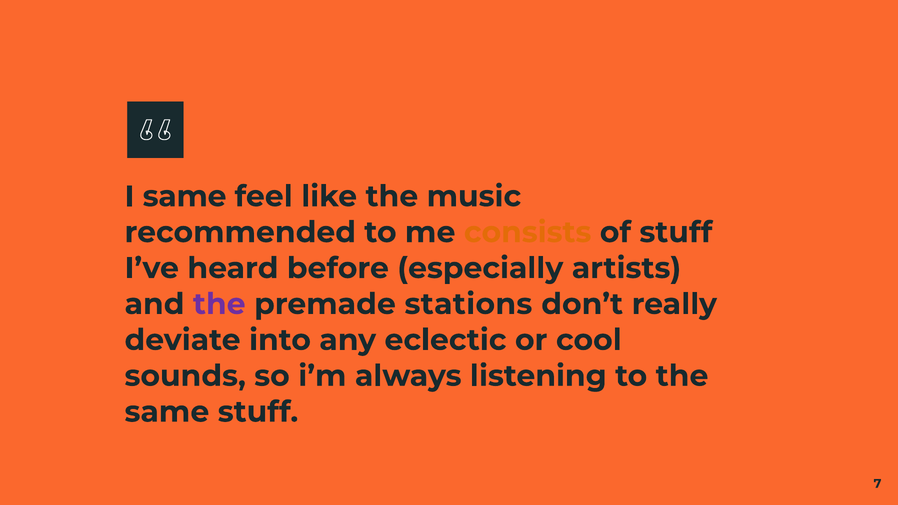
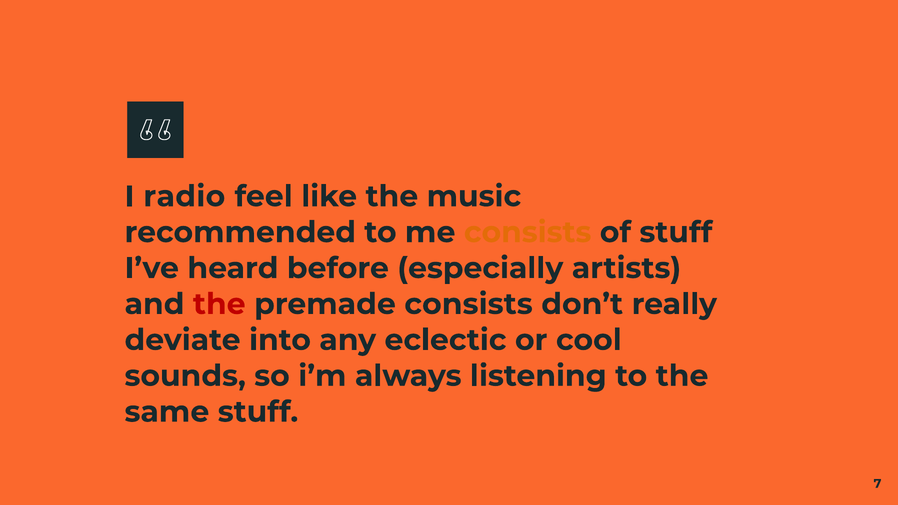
I same: same -> radio
the at (219, 304) colour: purple -> red
premade stations: stations -> consists
